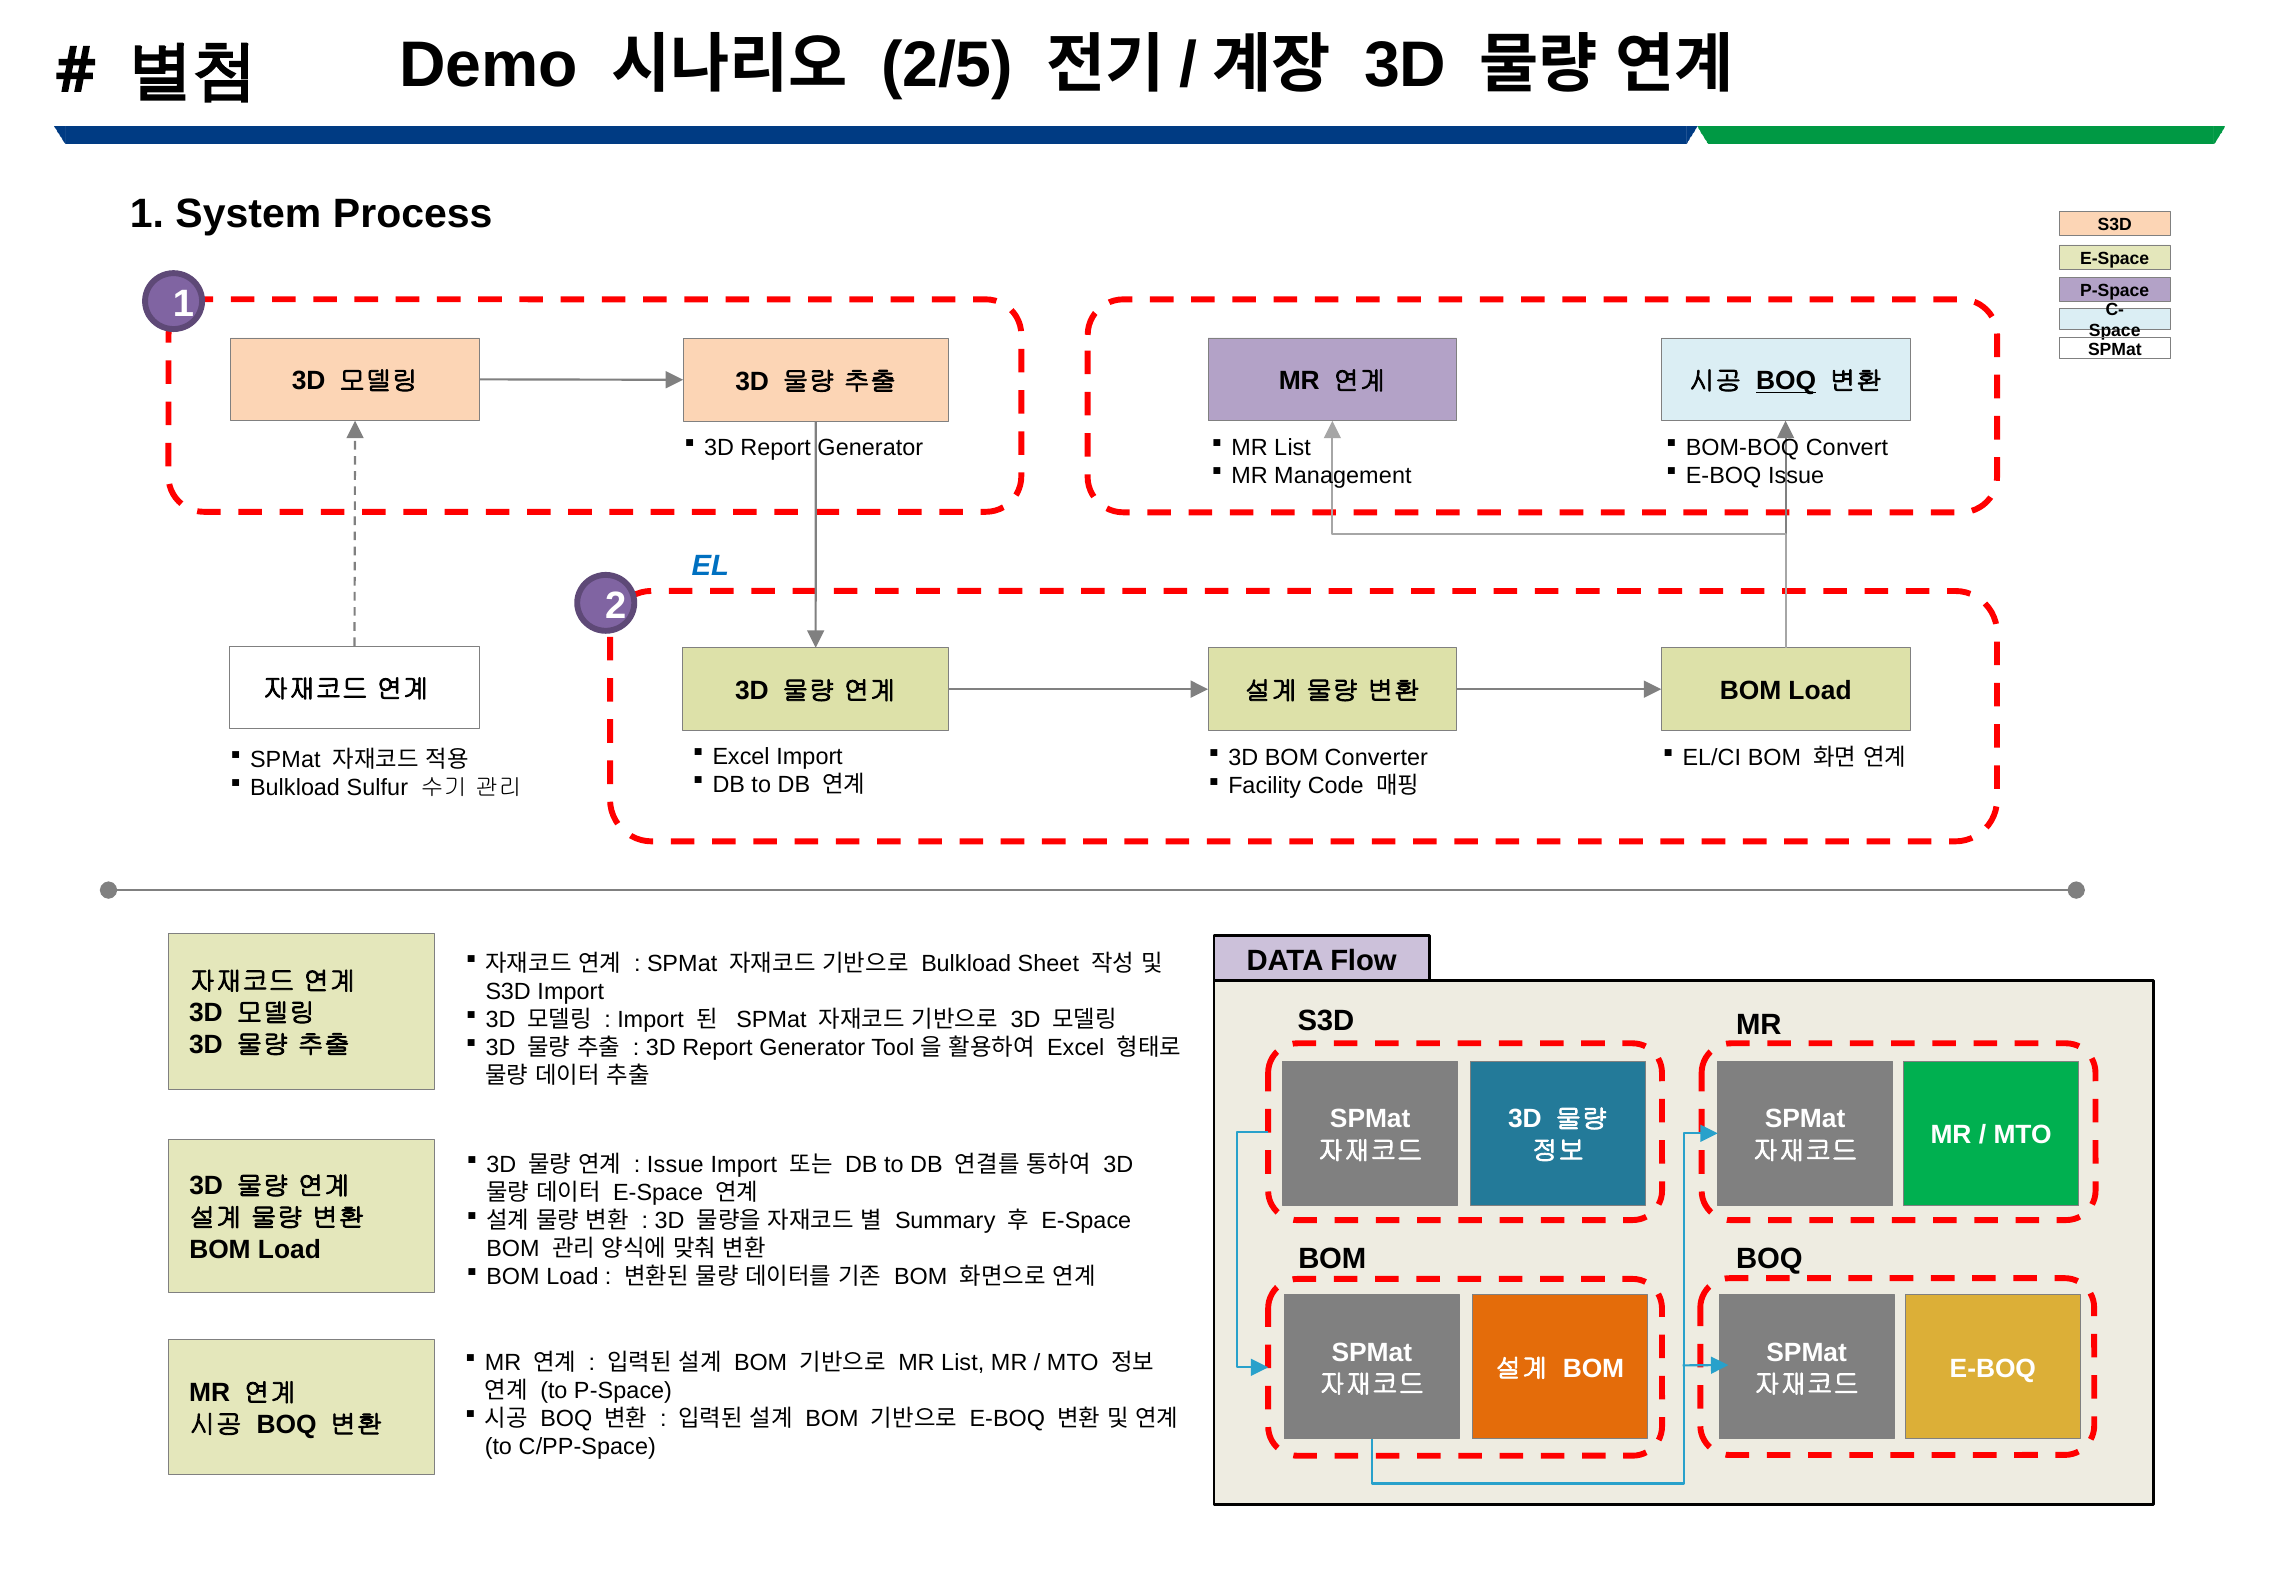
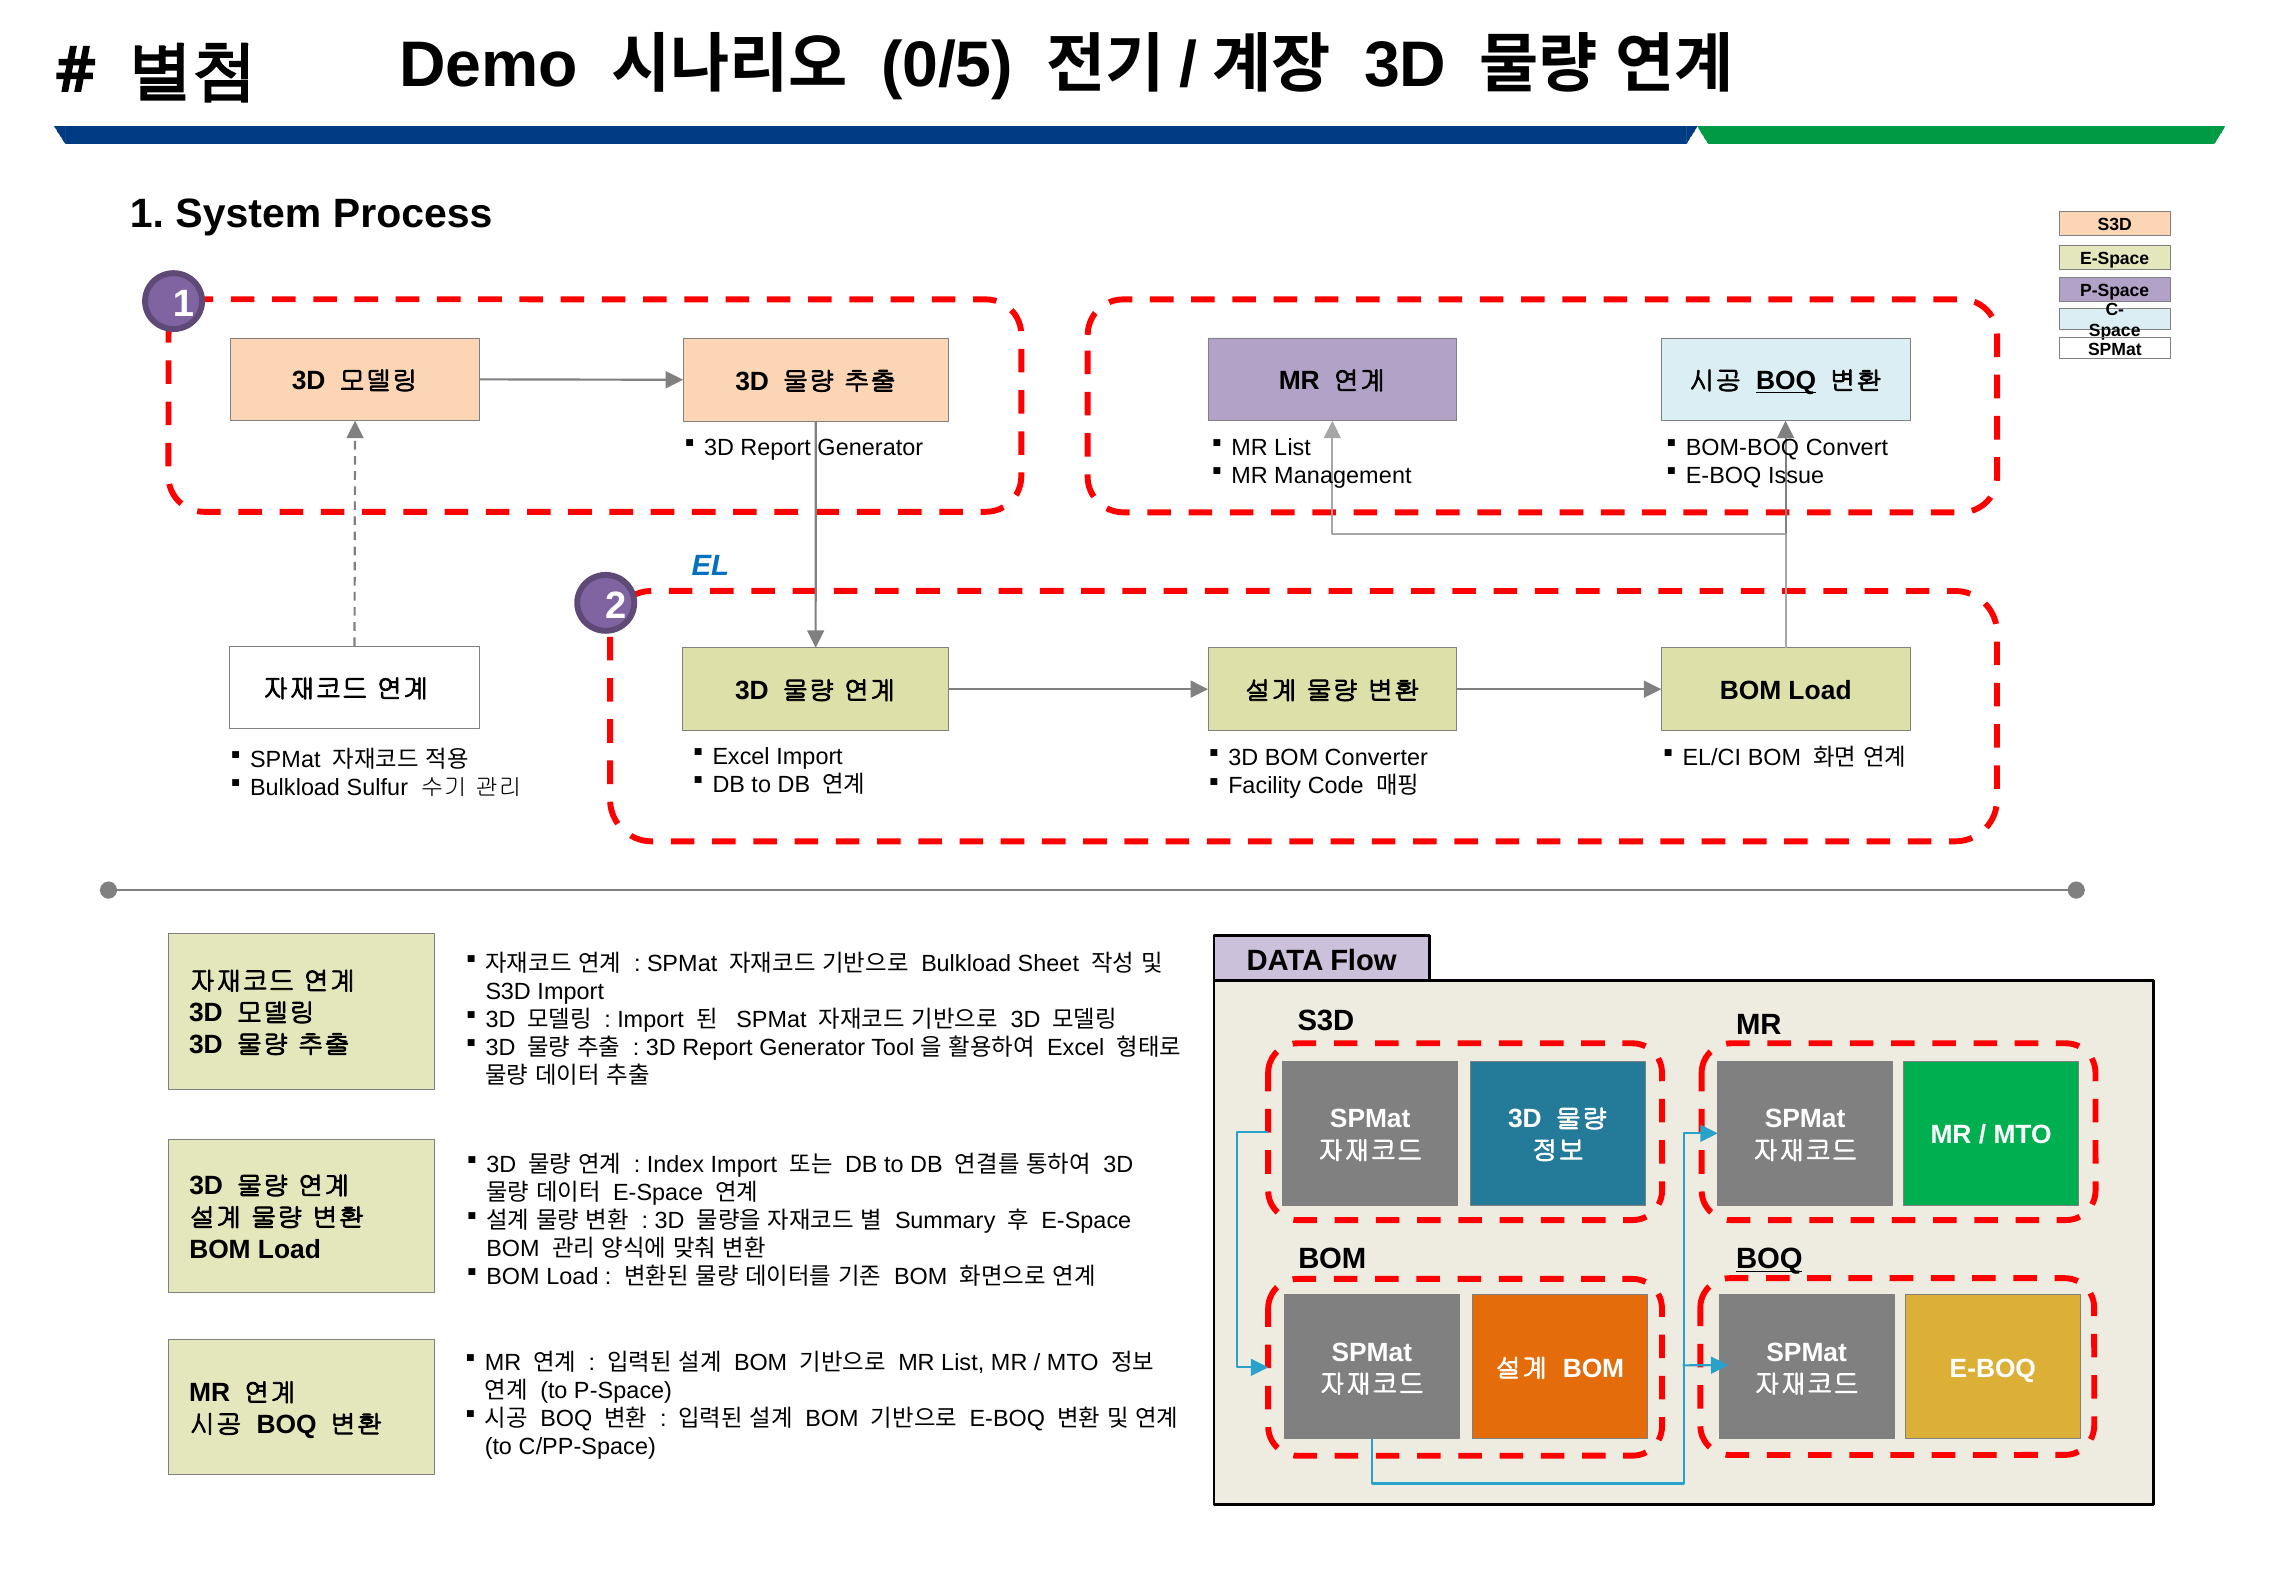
2/5: 2/5 -> 0/5
Issue at (675, 1165): Issue -> Index
BOQ at (1769, 1258) underline: none -> present
